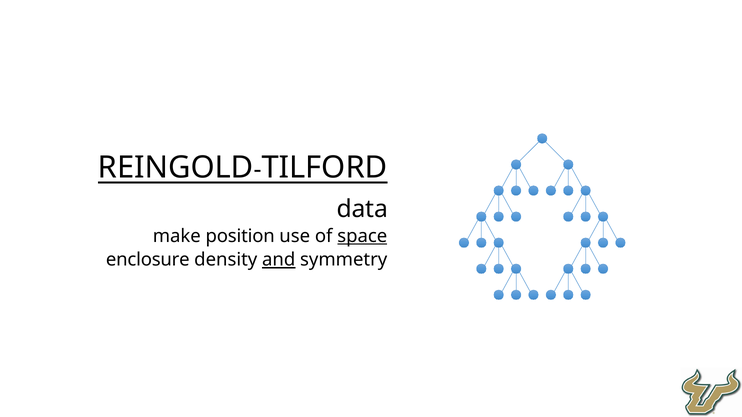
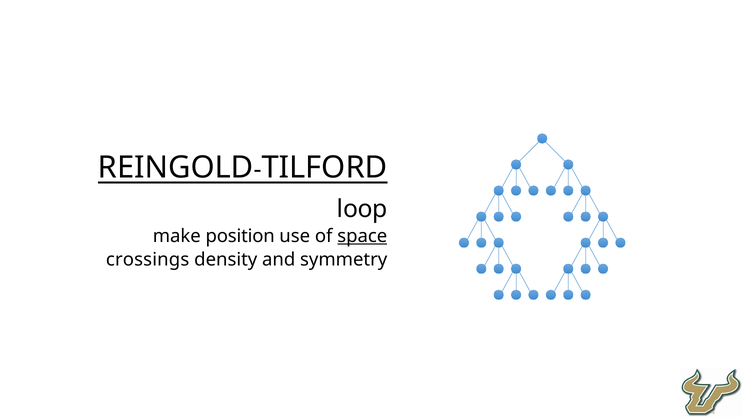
data: data -> loop
enclosure: enclosure -> crossings
and underline: present -> none
